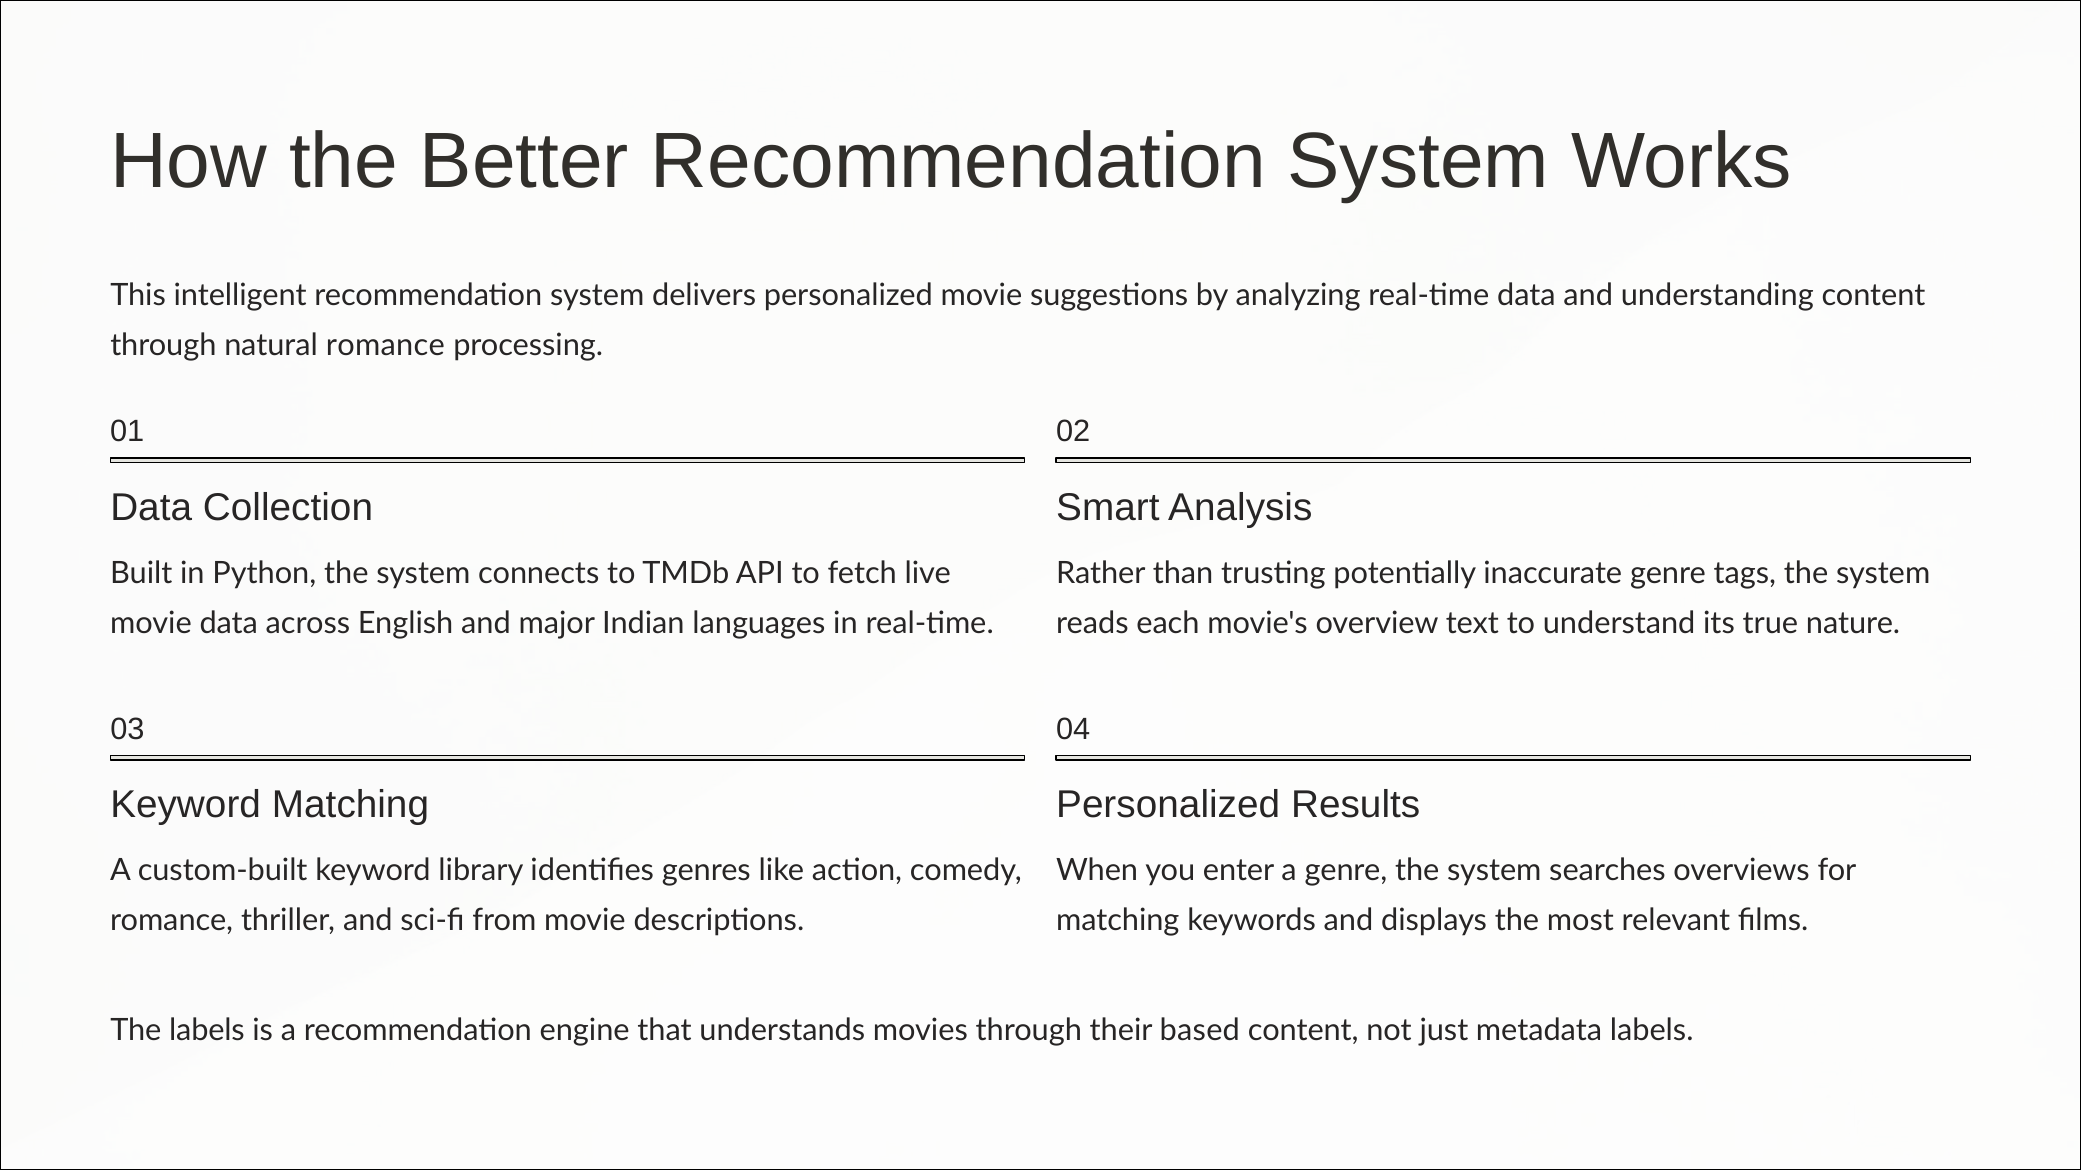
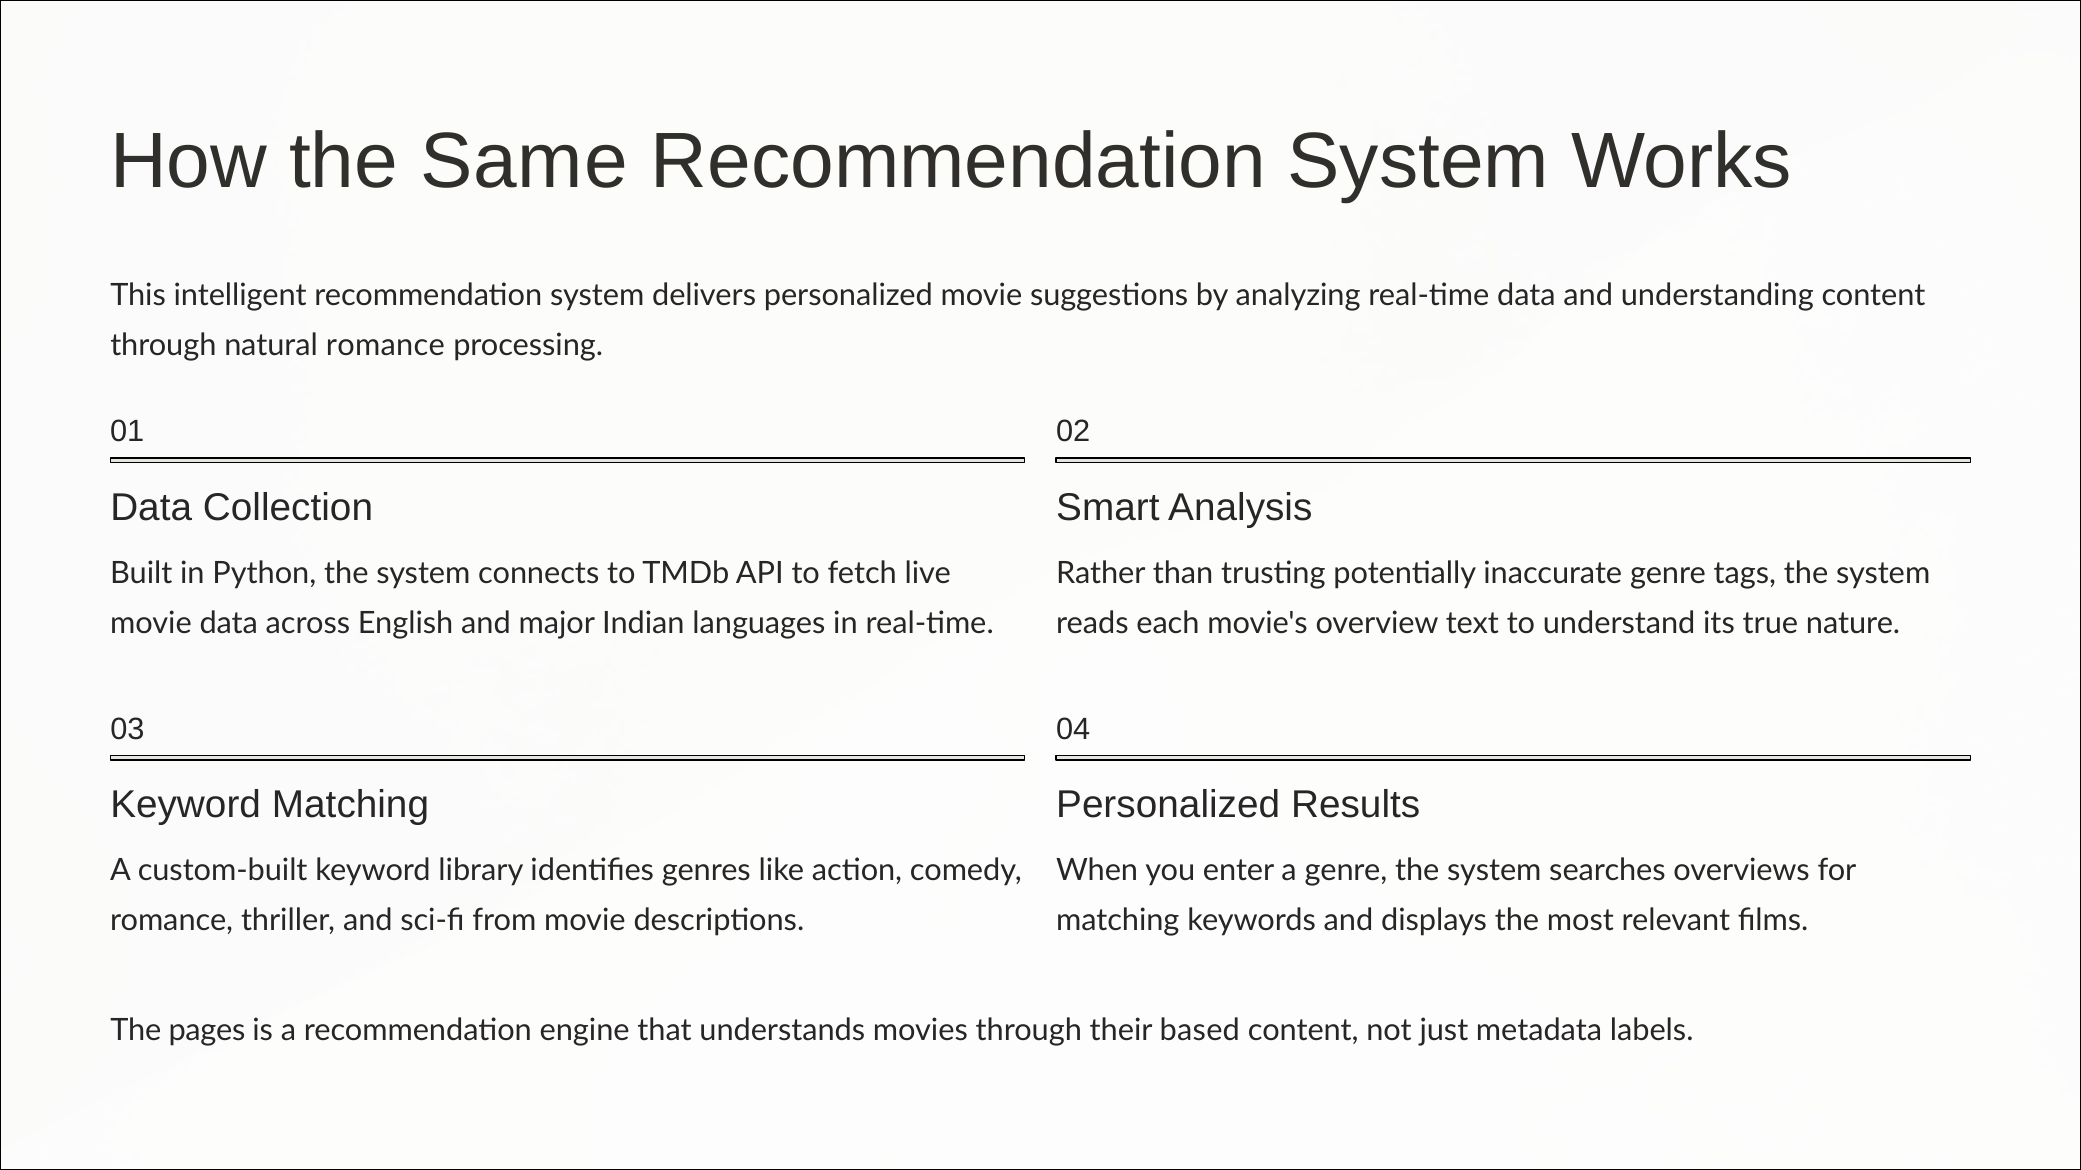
Better: Better -> Same
The labels: labels -> pages
